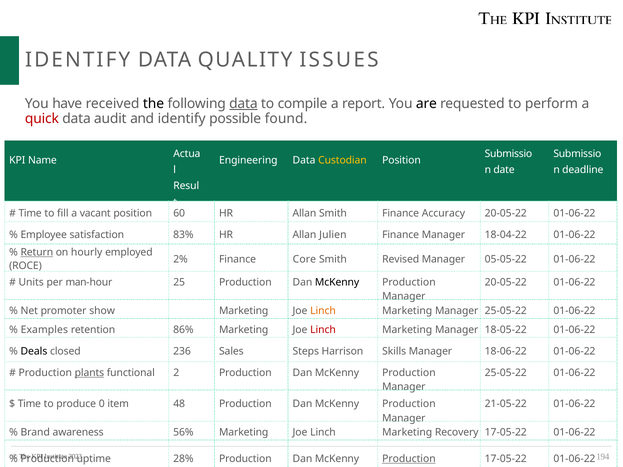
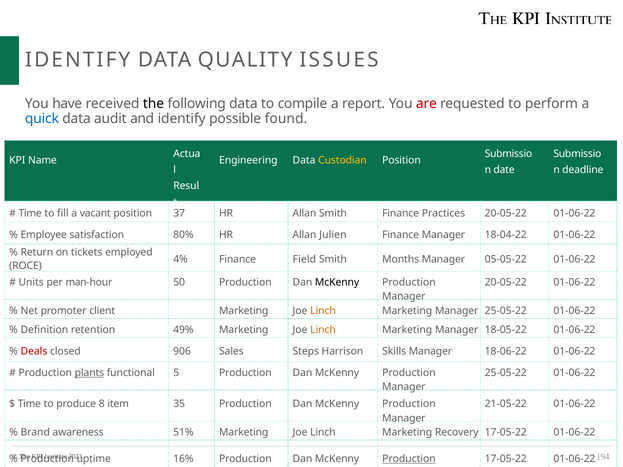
data at (243, 104) underline: present -> none
are colour: black -> red
quick colour: red -> blue
60: 60 -> 37
Accuracy: Accuracy -> Practices
83%: 83% -> 80%
Return underline: present -> none
hourly: hourly -> tickets
2%: 2% -> 4%
Core: Core -> Field
Revised: Revised -> Months
25: 25 -> 50
show: show -> client
Examples: Examples -> Definition
86%: 86% -> 49%
Linch at (323, 330) colour: red -> orange
Deals colour: black -> red
236: 236 -> 906
2: 2 -> 5
0: 0 -> 8
48: 48 -> 35
56%: 56% -> 51%
28%: 28% -> 16%
